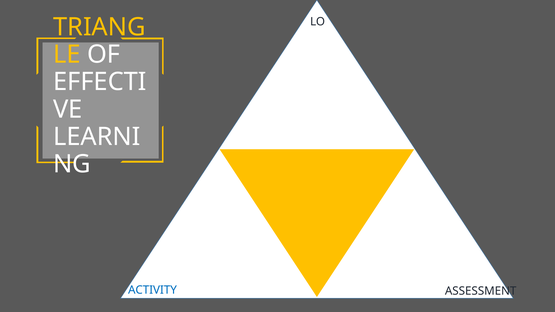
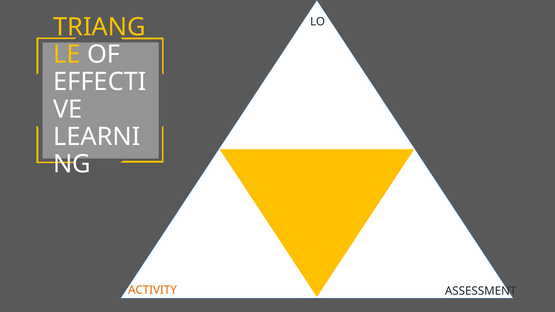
ACTIVITY colour: blue -> orange
